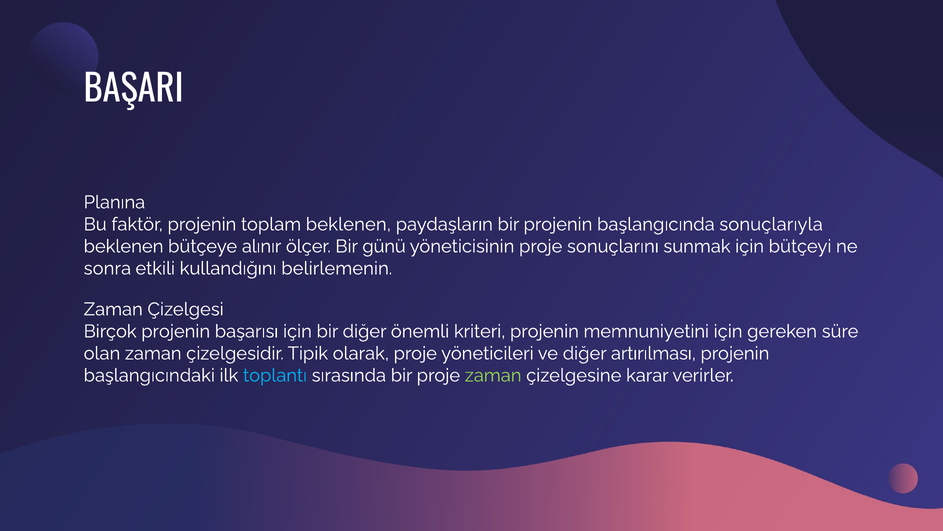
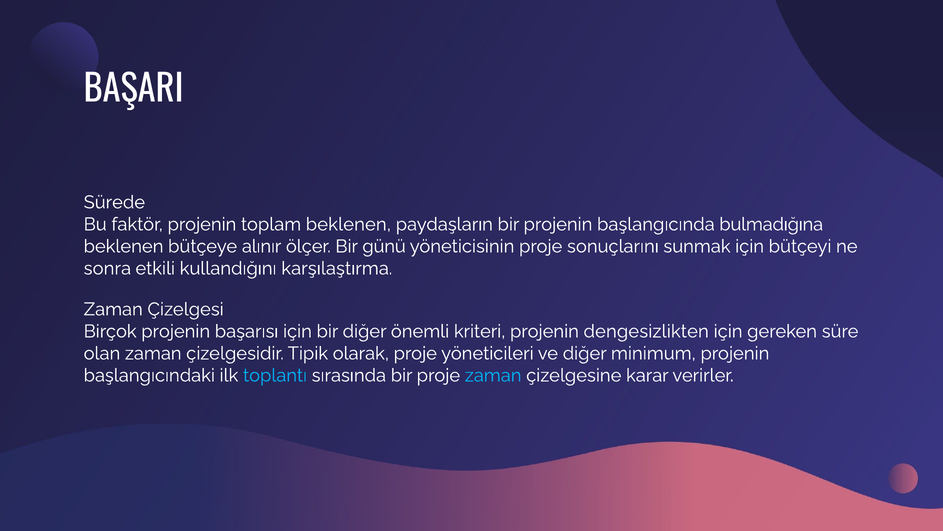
Planına: Planına -> Sürede
sonuçlarıyla: sonuçlarıyla -> bulmadığına
belirlemenin: belirlemenin -> karşılaştırma
memnuniyetini: memnuniyetini -> dengesizlikten
artırılması: artırılması -> minimum
zaman at (493, 375) colour: light green -> light blue
